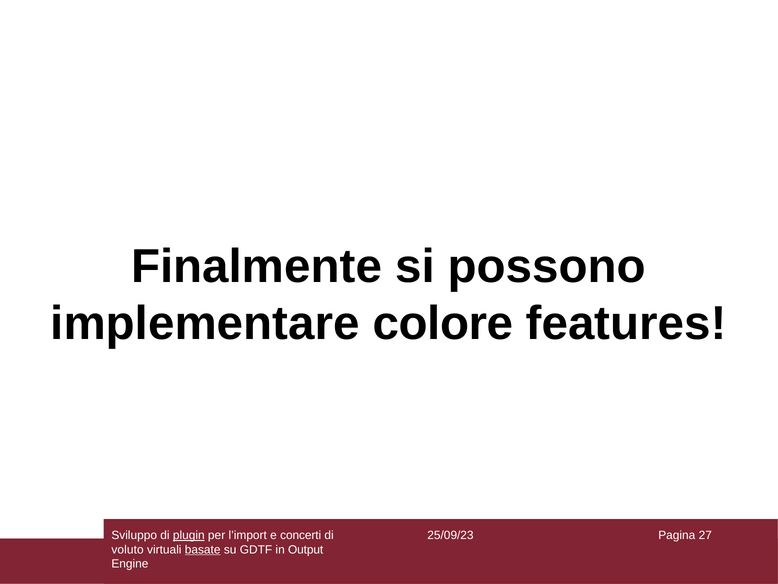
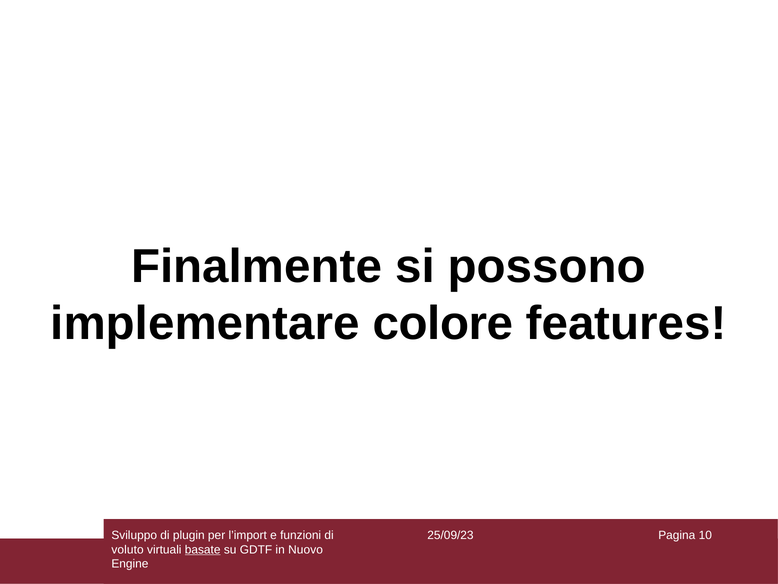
plugin underline: present -> none
concerti: concerti -> funzioni
27: 27 -> 10
Output: Output -> Nuovo
